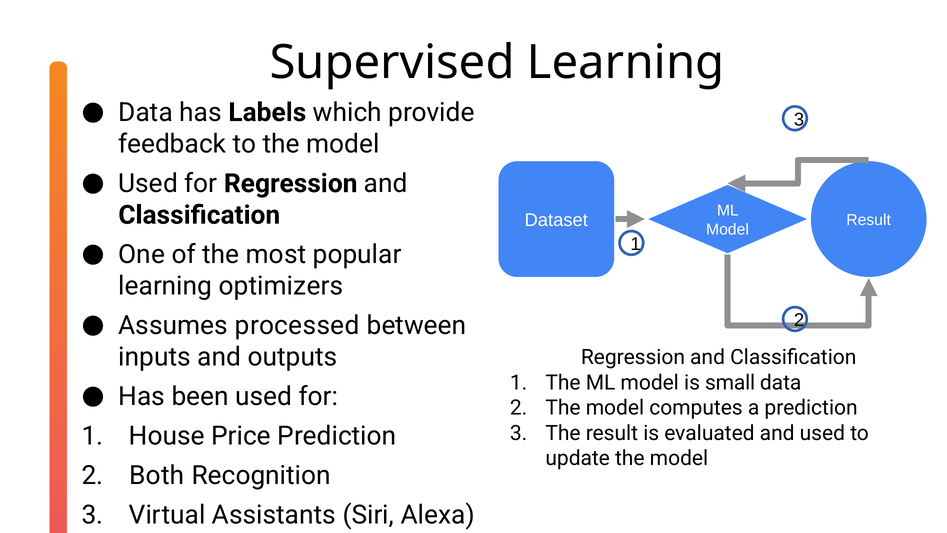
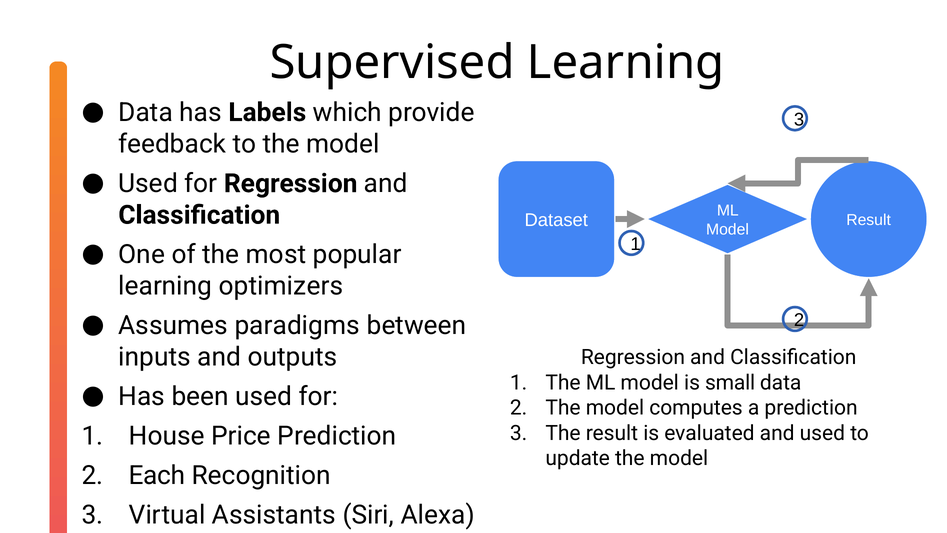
processed: processed -> paradigms
Both: Both -> Each
